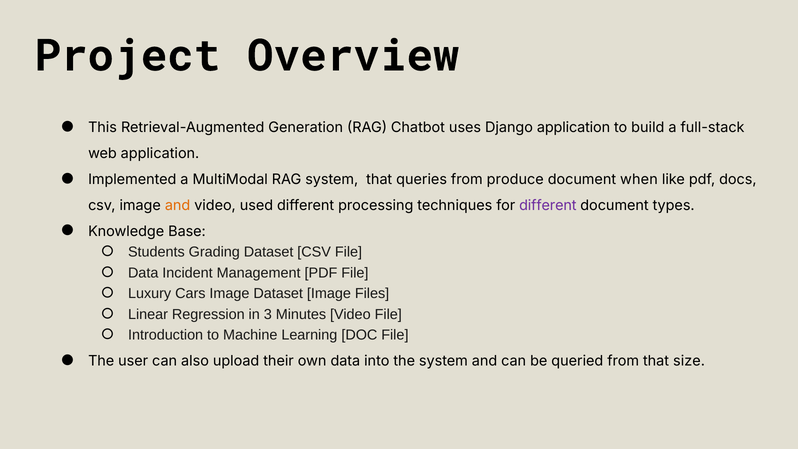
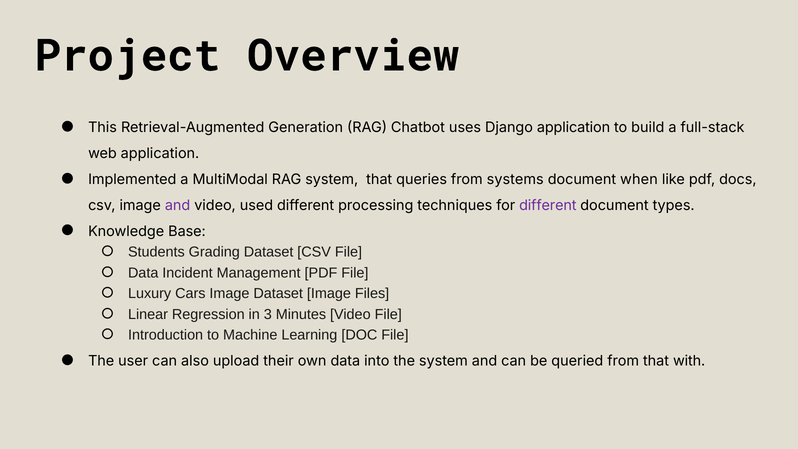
produce: produce -> systems
and at (178, 205) colour: orange -> purple
size: size -> with
